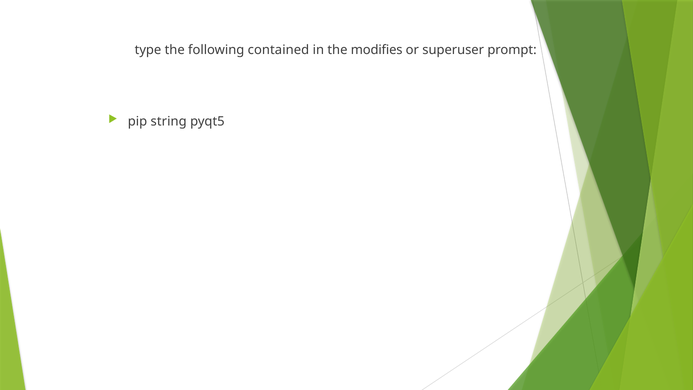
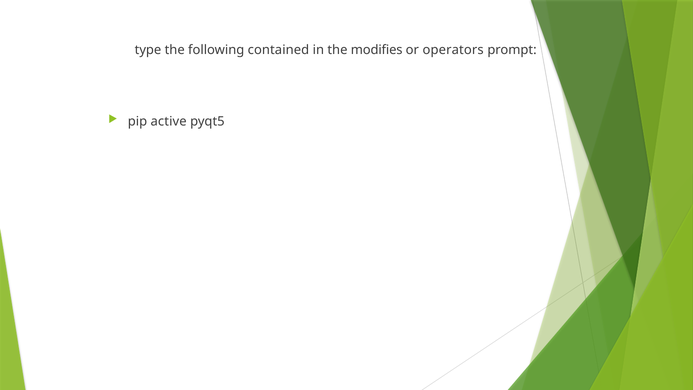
superuser: superuser -> operators
string: string -> active
